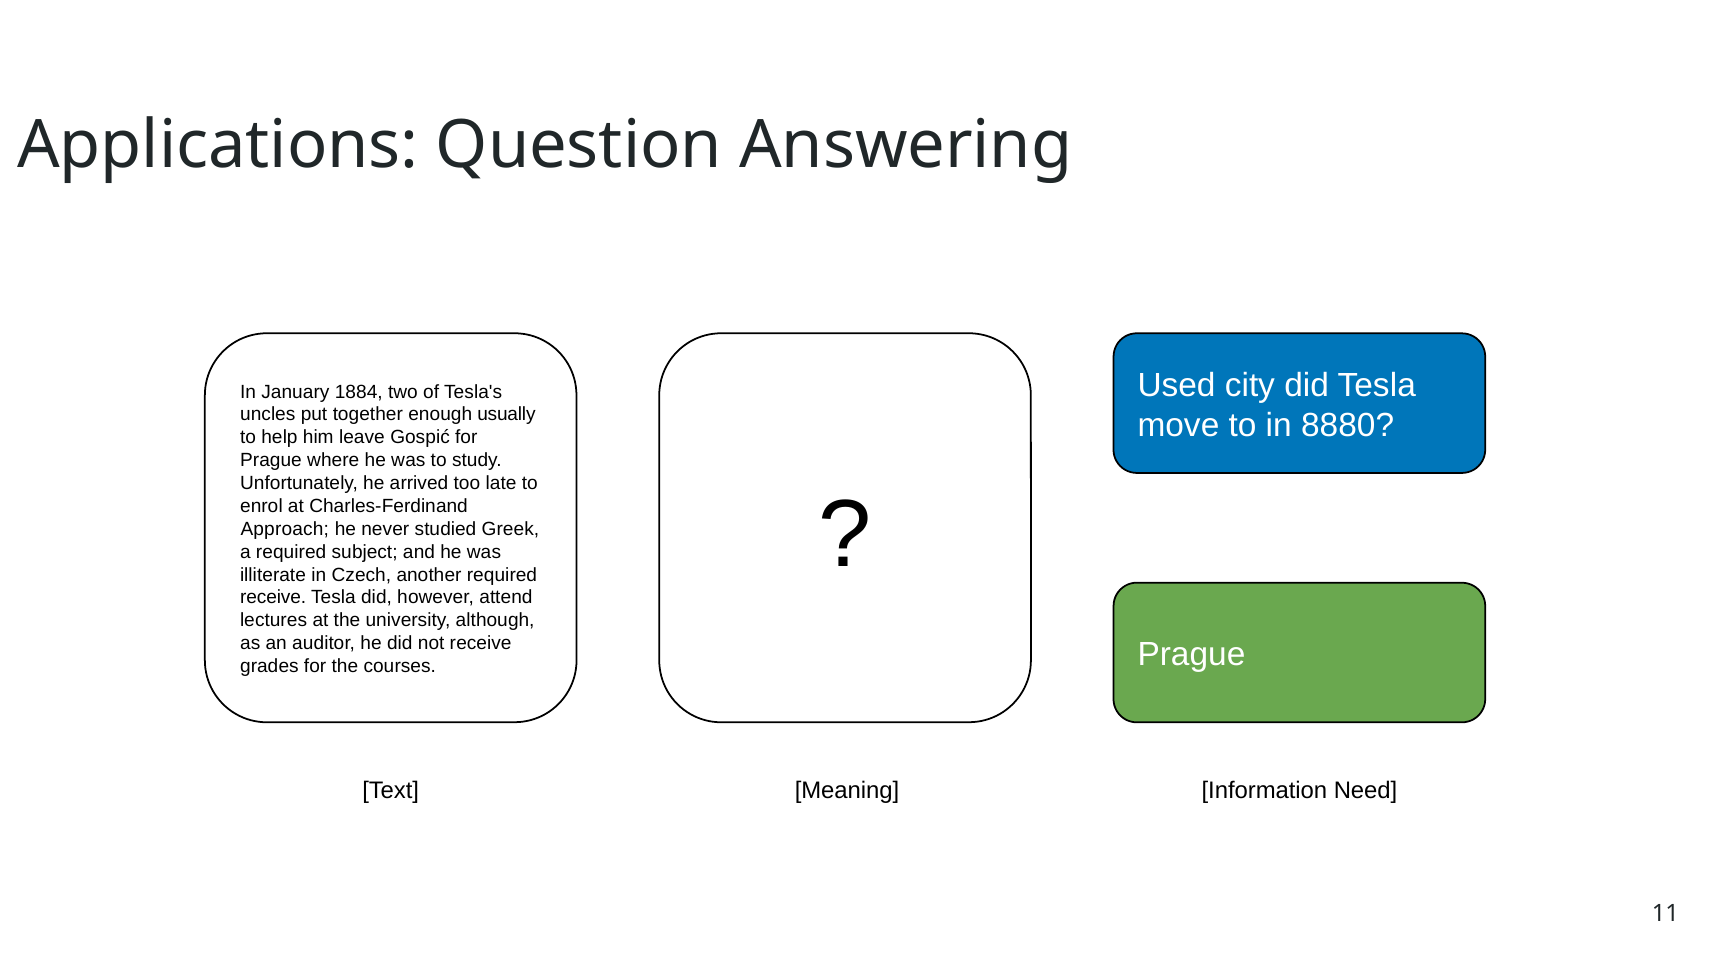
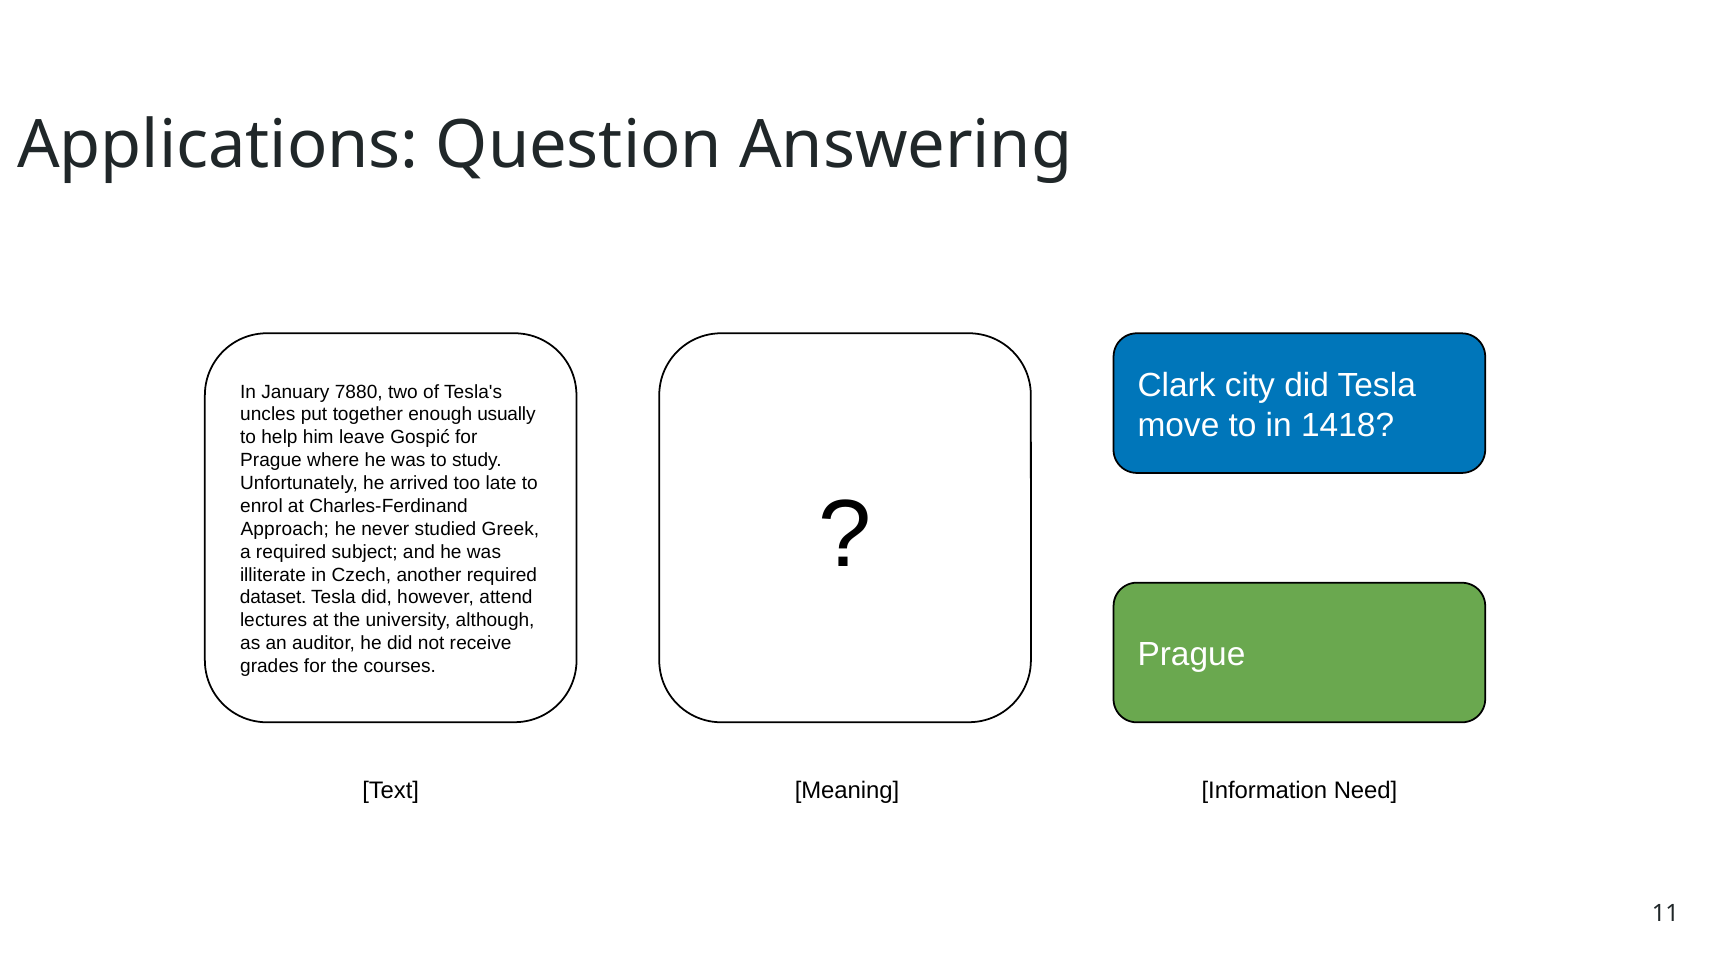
Used: Used -> Clark
1884: 1884 -> 7880
8880: 8880 -> 1418
receive at (273, 598): receive -> dataset
